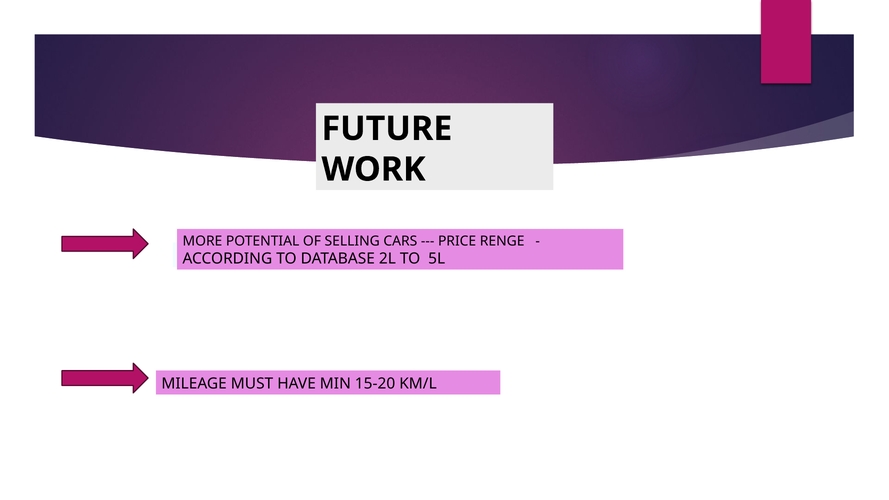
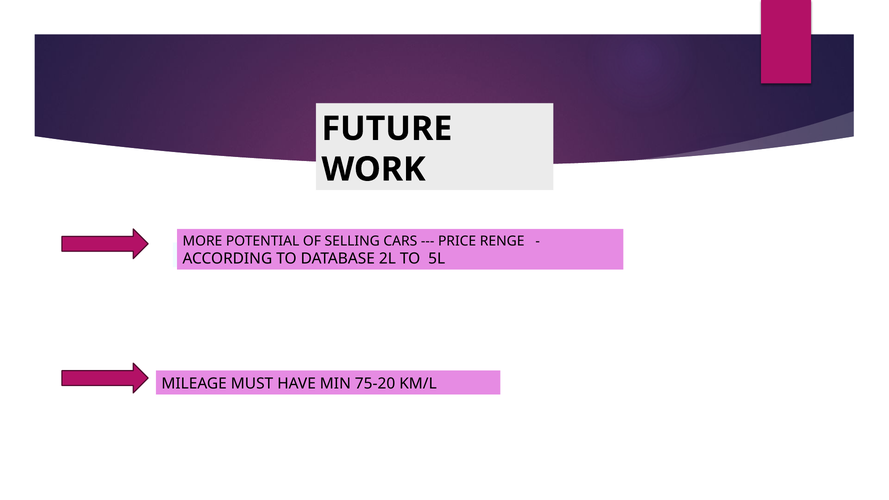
15-20: 15-20 -> 75-20
